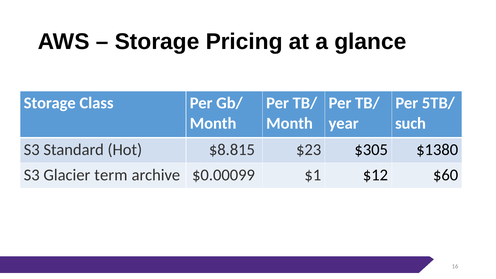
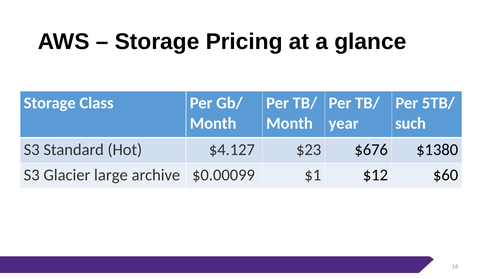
$8.815: $8.815 -> $4.127
$305: $305 -> $676
term: term -> large
